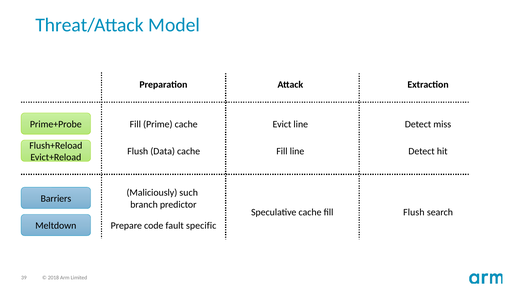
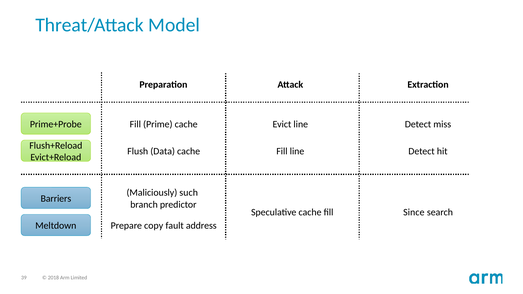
Flush at (414, 212): Flush -> Since
code: code -> copy
specific: specific -> address
